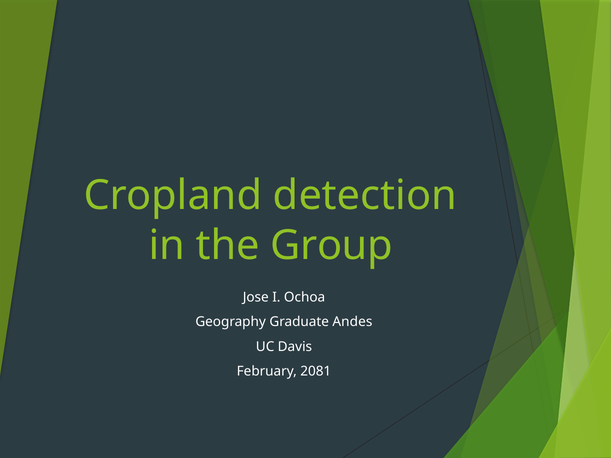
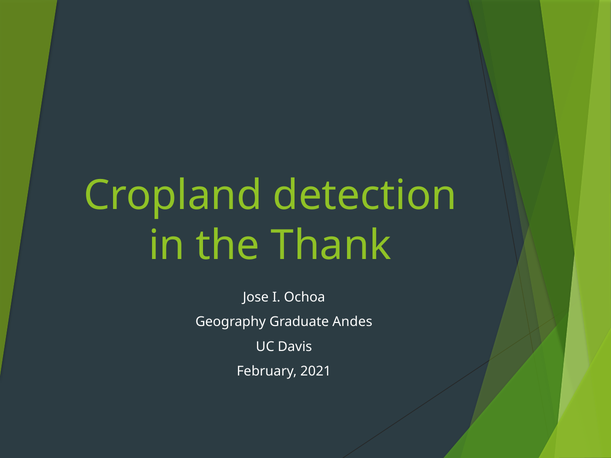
Group: Group -> Thank
2081: 2081 -> 2021
